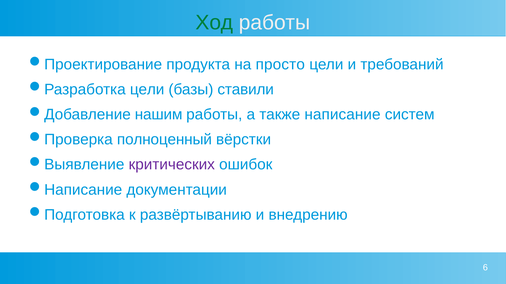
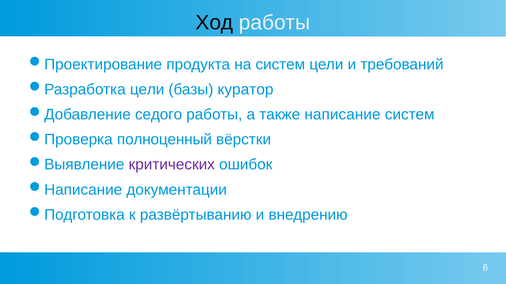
Ход colour: green -> black
на просто: просто -> систем
ставили: ставили -> куратор
нашим: нашим -> седого
